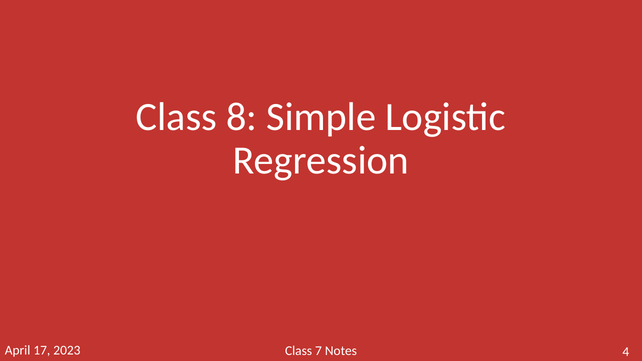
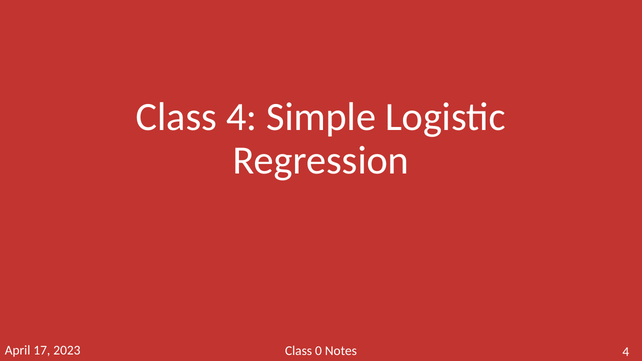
Class 8: 8 -> 4
7: 7 -> 0
